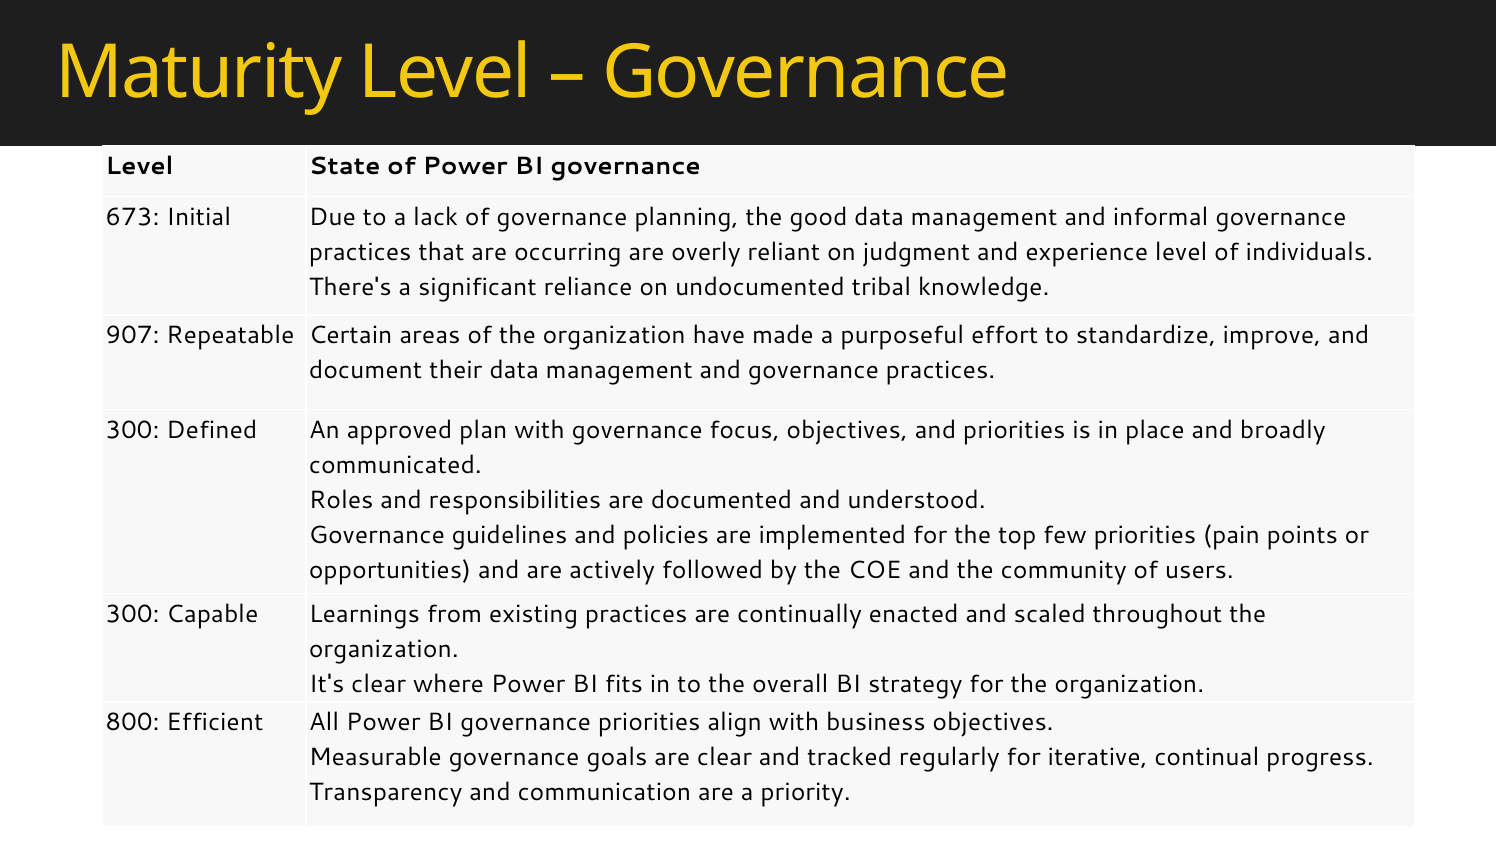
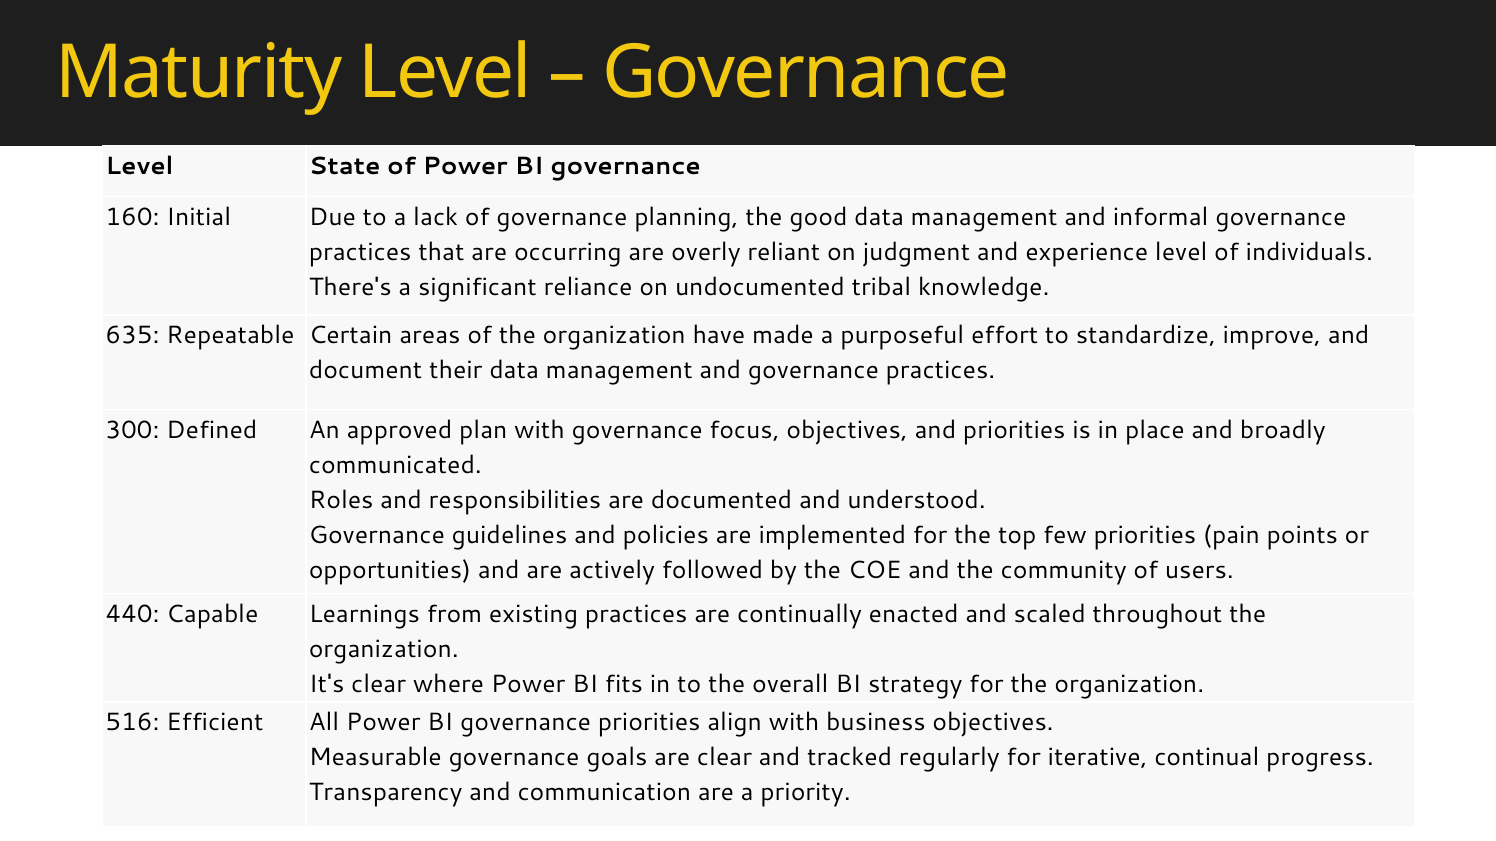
673: 673 -> 160
907: 907 -> 635
300 at (132, 614): 300 -> 440
800: 800 -> 516
